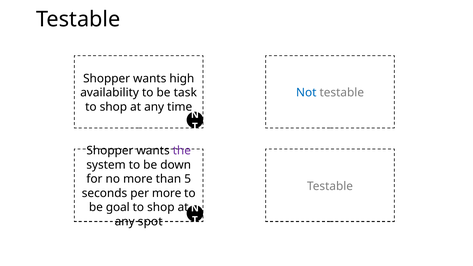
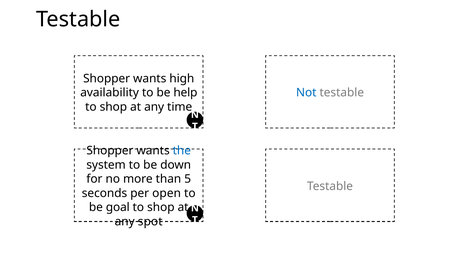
task: task -> help
the colour: purple -> blue
per more: more -> open
